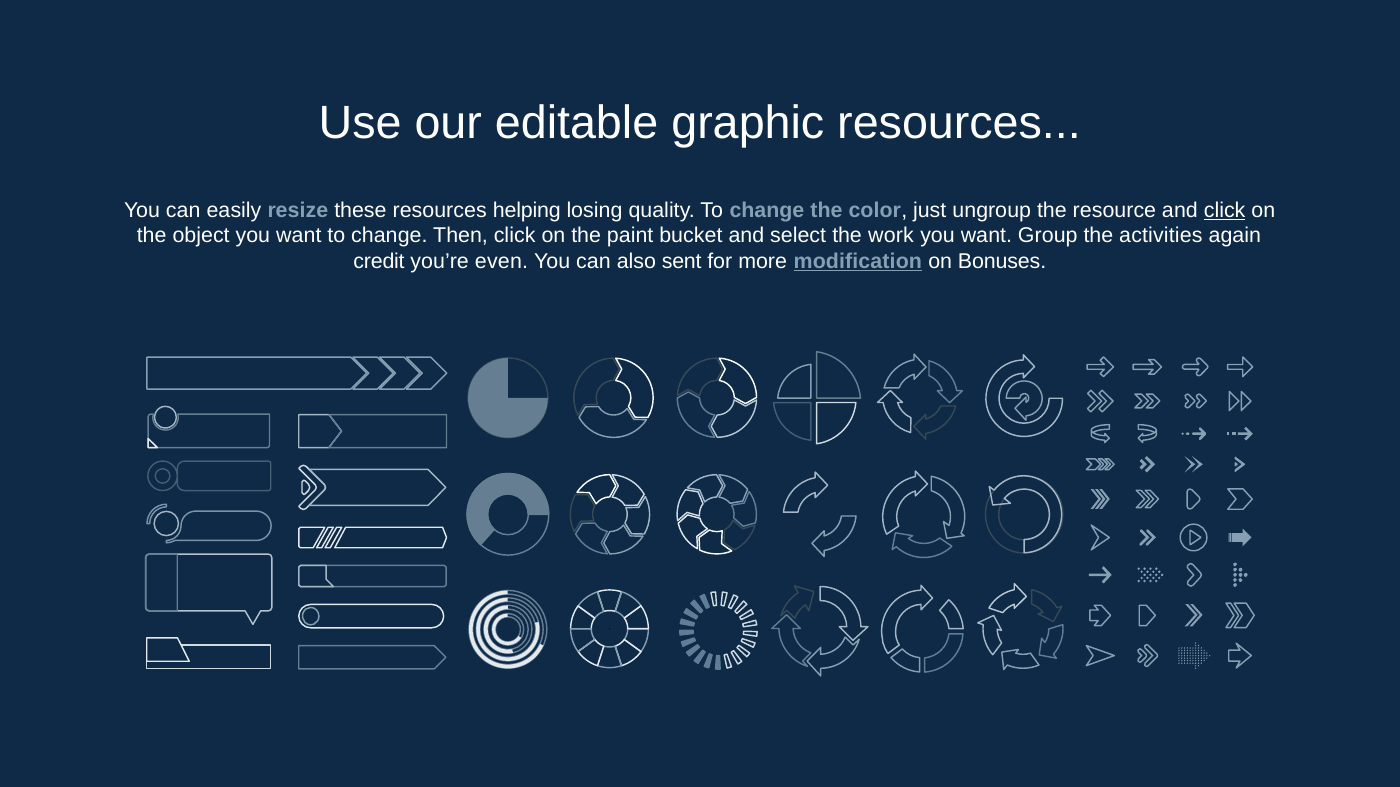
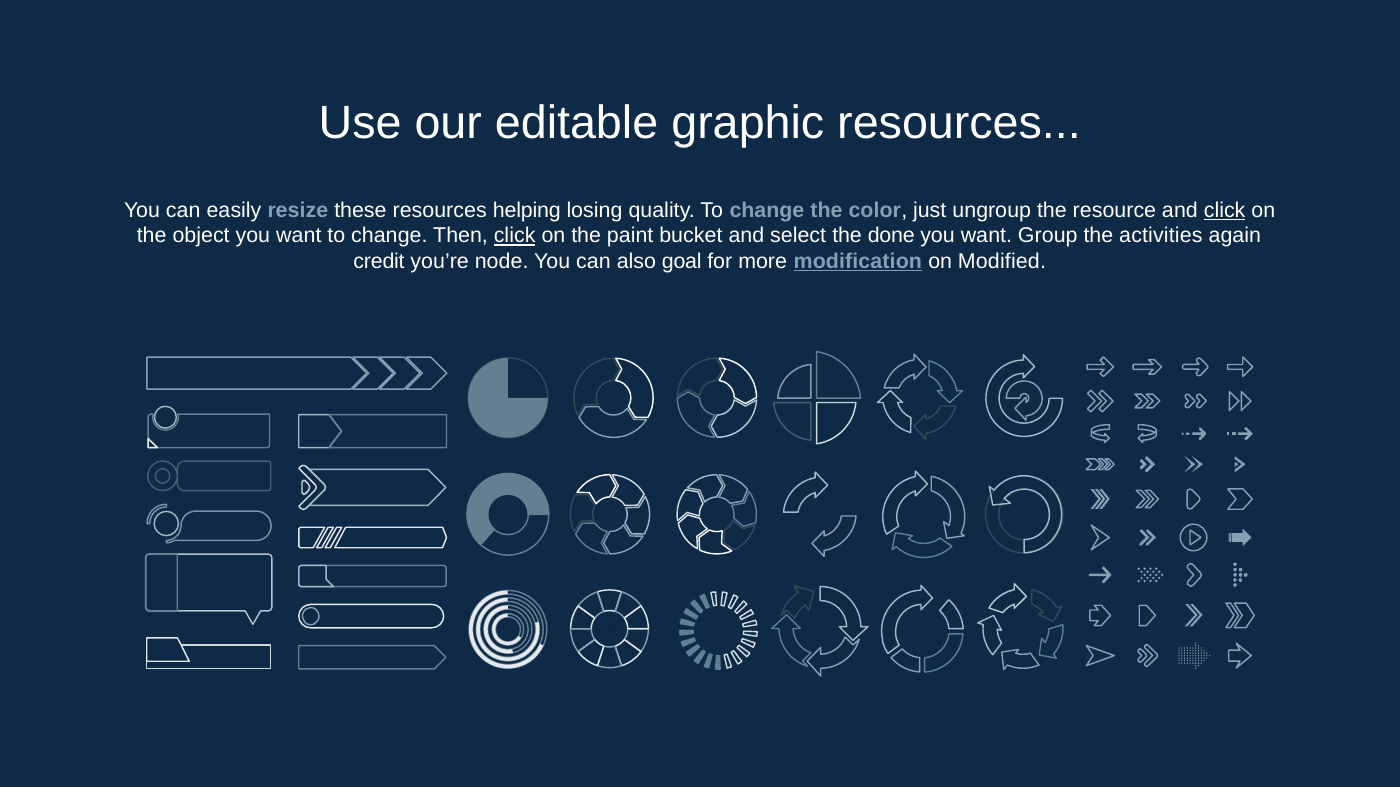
click at (515, 236) underline: none -> present
work: work -> done
even: even -> node
sent: sent -> goal
Bonuses: Bonuses -> Modified
